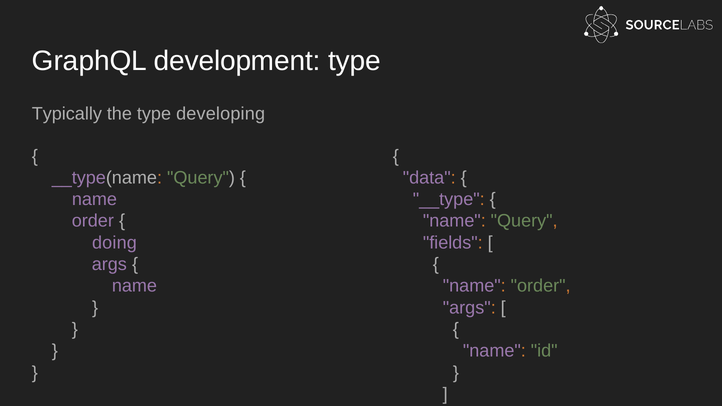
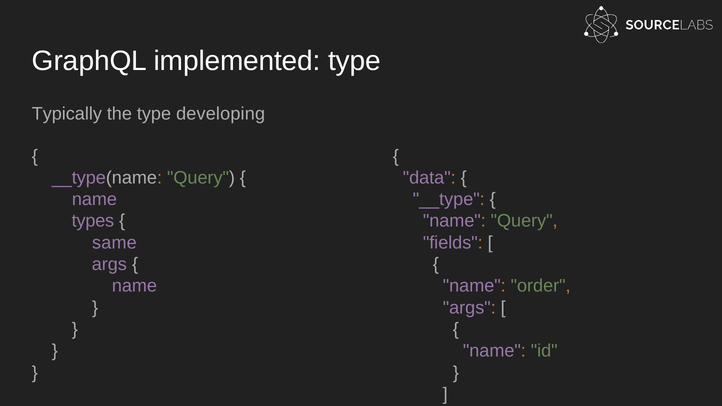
development: development -> implemented
order at (93, 221): order -> types
doing: doing -> same
